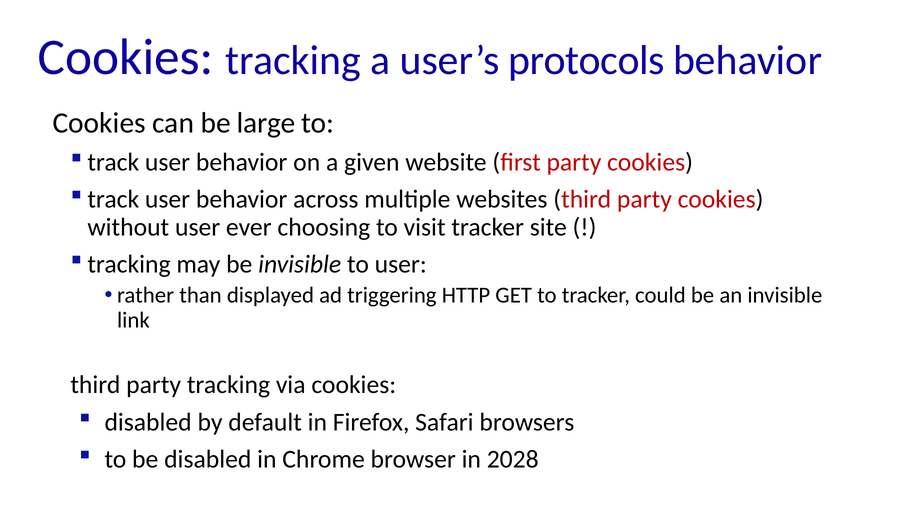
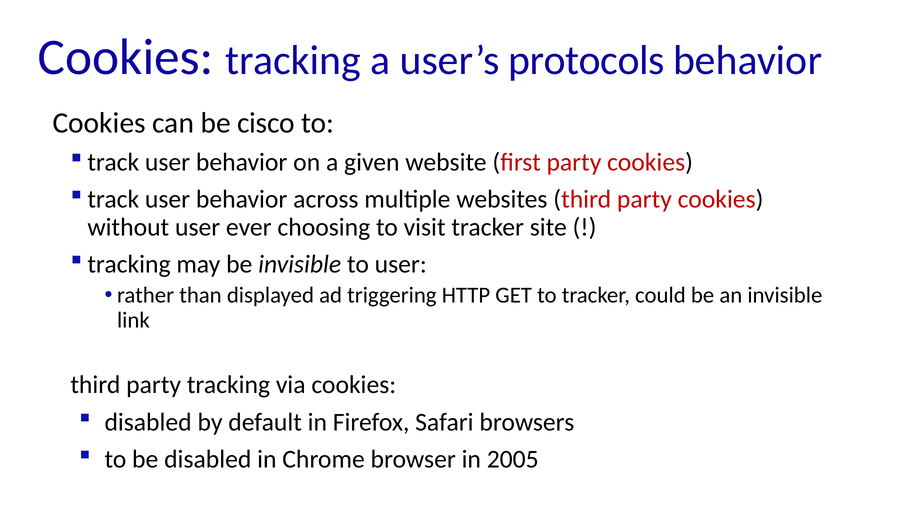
large: large -> cisco
2028: 2028 -> 2005
